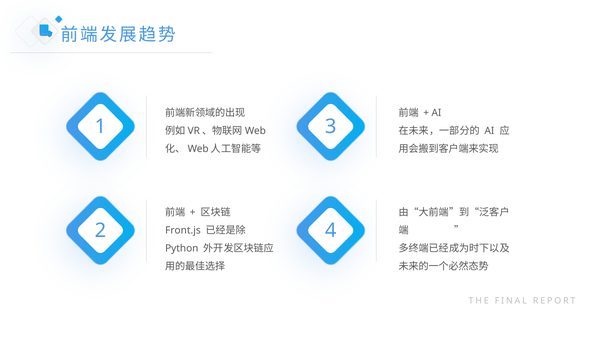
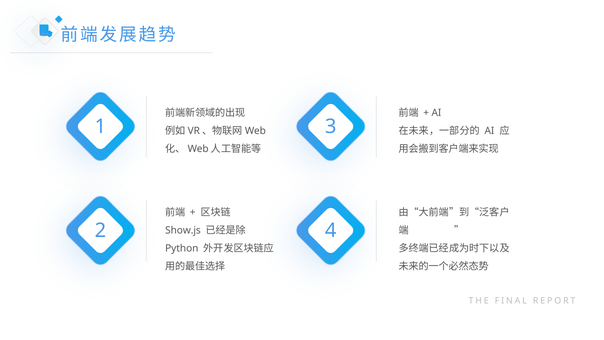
Front.js: Front.js -> Show.js
